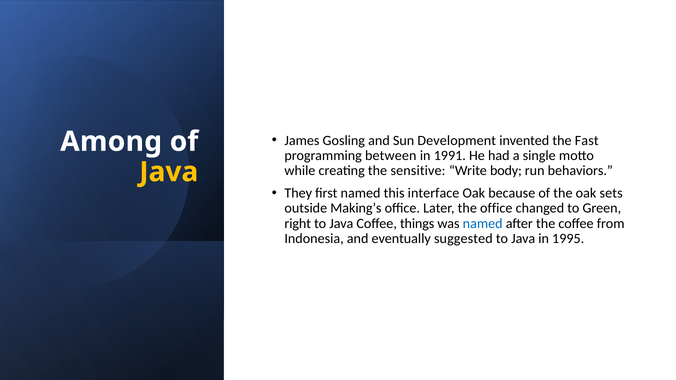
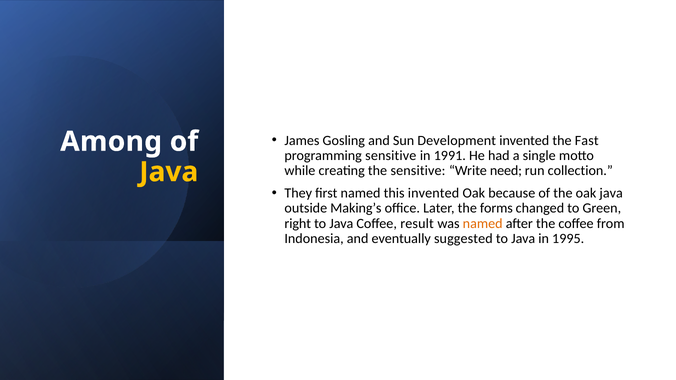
programming between: between -> sensitive
body: body -> need
behaviors: behaviors -> collection
this interface: interface -> invented
oak sets: sets -> java
the office: office -> forms
things: things -> result
named at (483, 224) colour: blue -> orange
